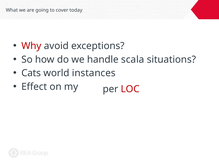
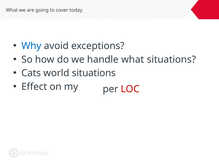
Why colour: red -> blue
handle scala: scala -> what
world instances: instances -> situations
